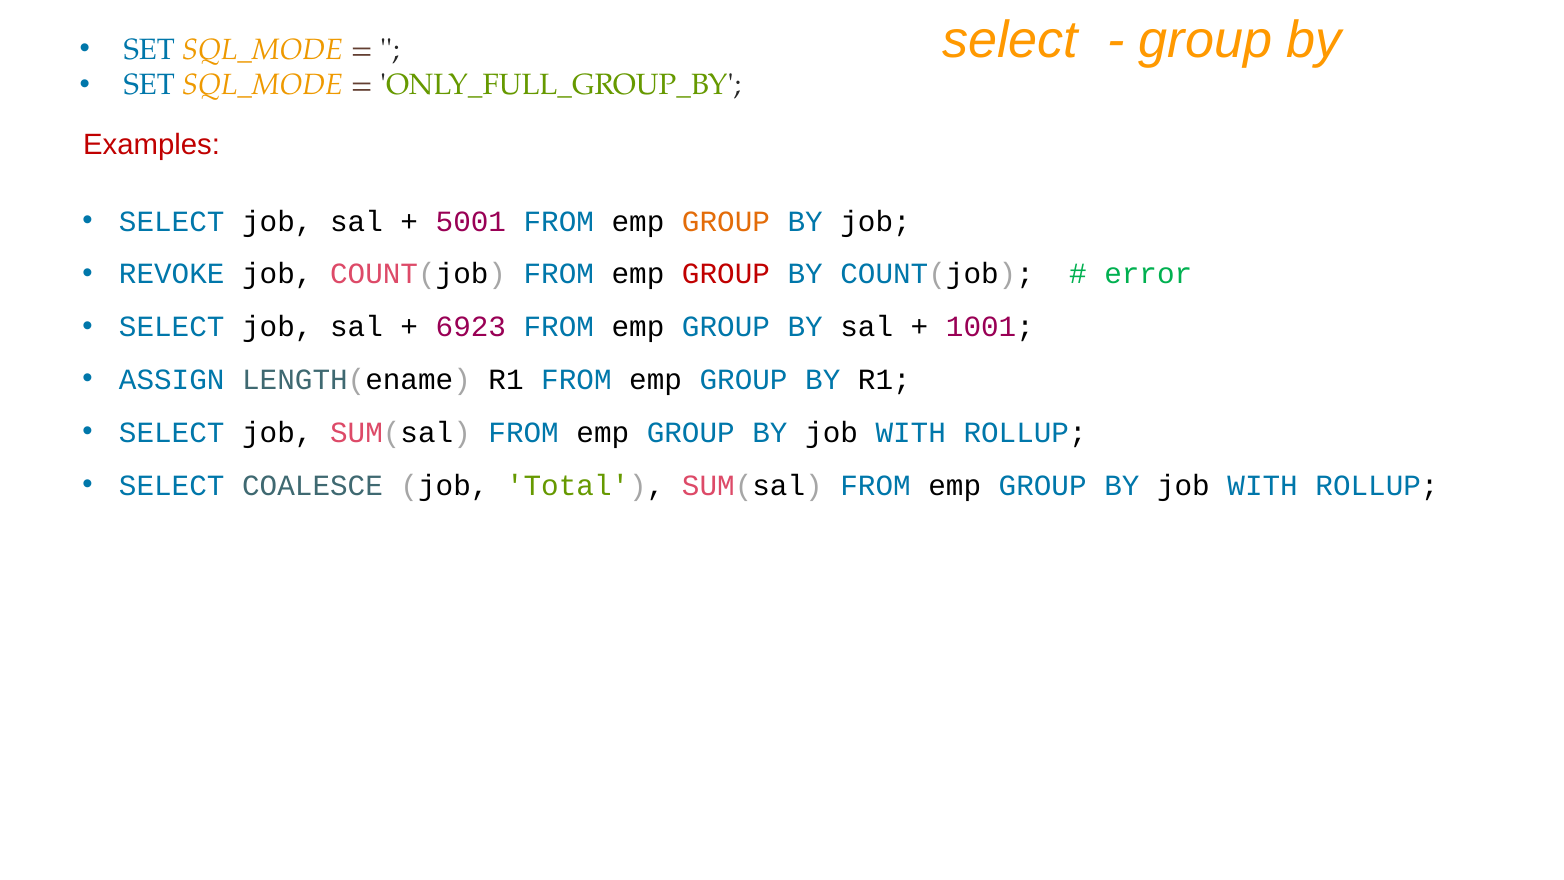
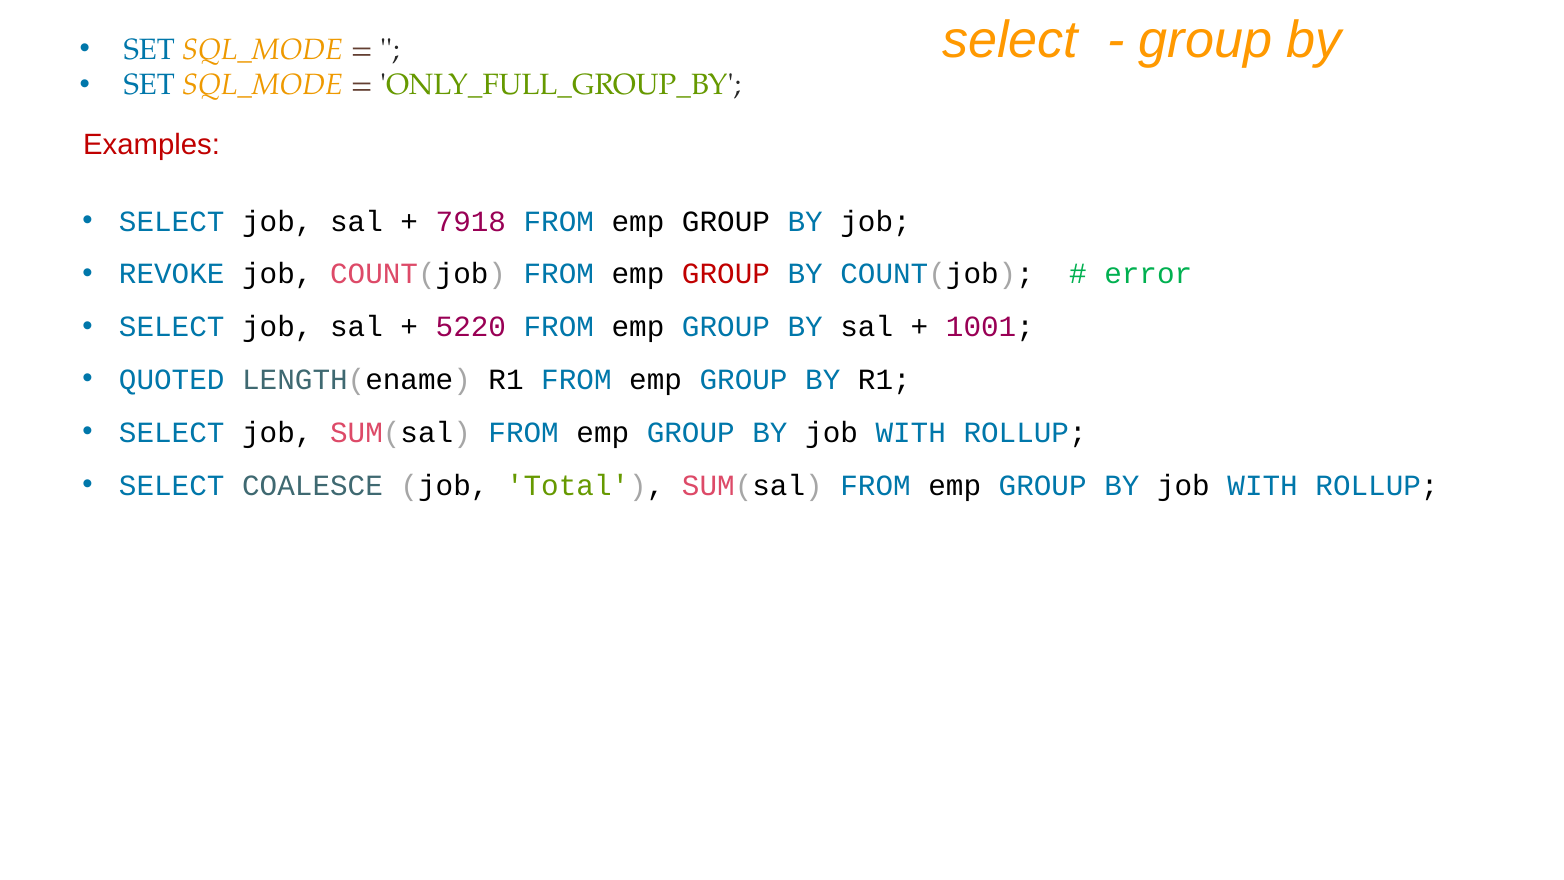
5001: 5001 -> 7918
GROUP at (726, 221) colour: orange -> black
6923: 6923 -> 5220
ASSIGN: ASSIGN -> QUOTED
